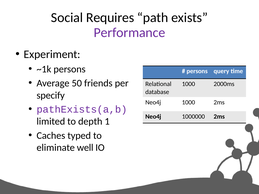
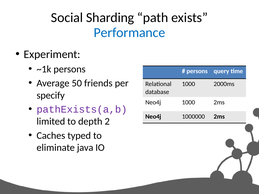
Requires: Requires -> Sharding
Performance colour: purple -> blue
1: 1 -> 2
well: well -> java
